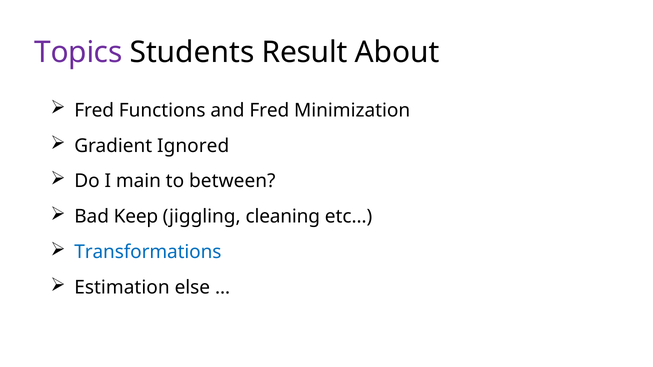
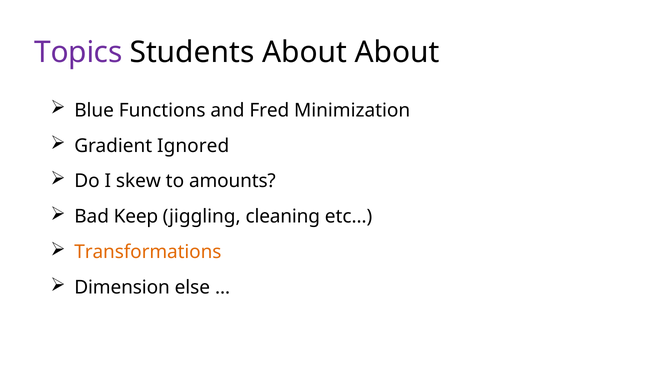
Students Result: Result -> About
Fred at (94, 110): Fred -> Blue
main: main -> skew
between: between -> amounts
Transformations colour: blue -> orange
Estimation: Estimation -> Dimension
